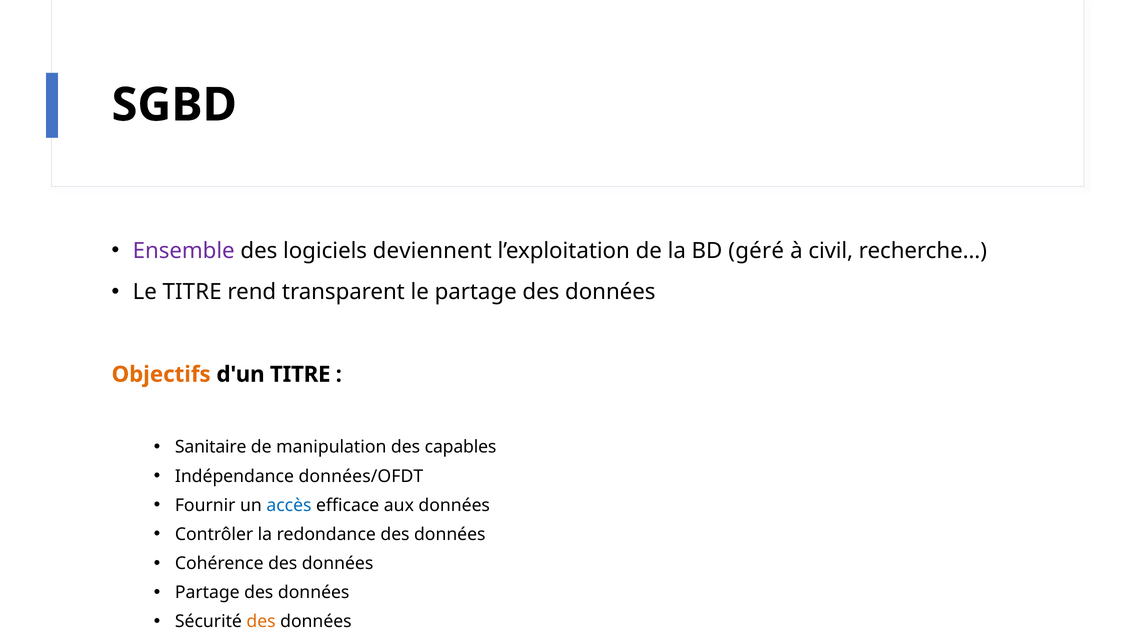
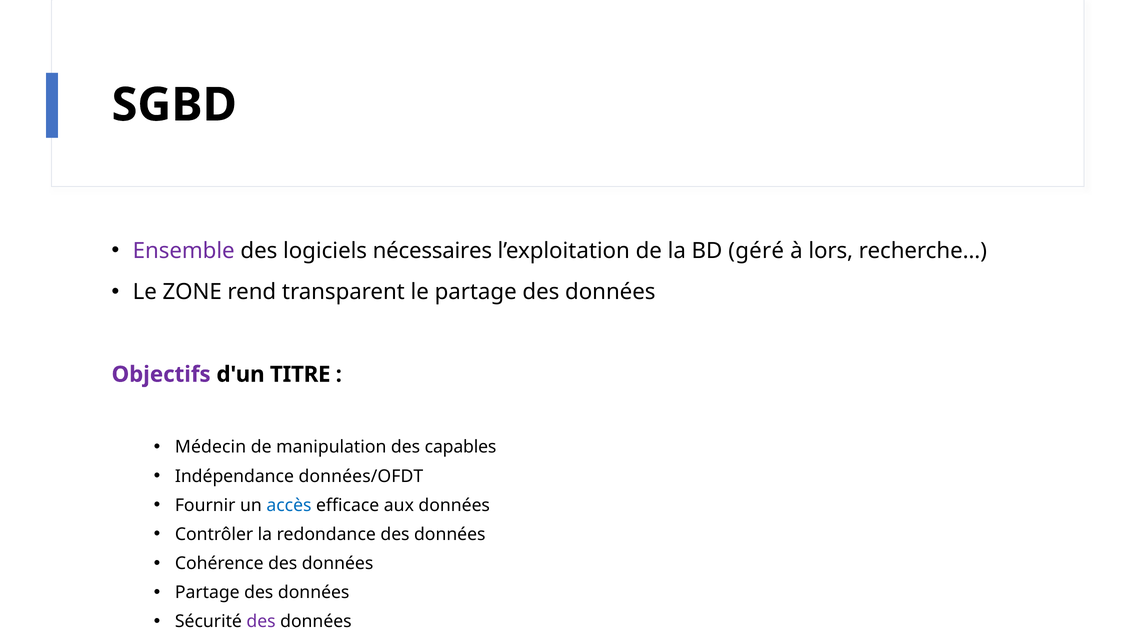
deviennent: deviennent -> nécessaires
civil: civil -> lors
Le TITRE: TITRE -> ZONE
Objectifs colour: orange -> purple
Sanitaire: Sanitaire -> Médecin
des at (261, 622) colour: orange -> purple
